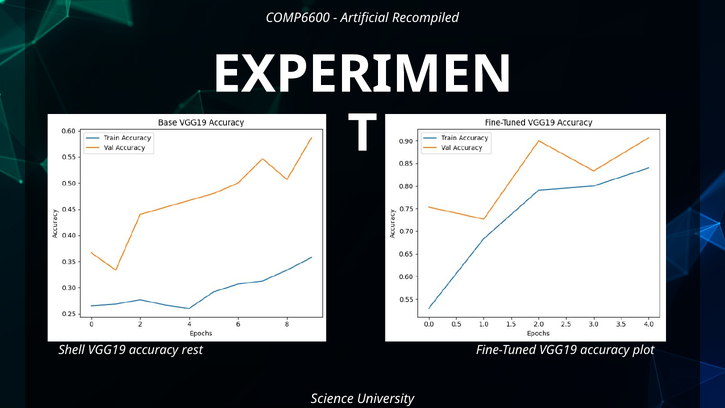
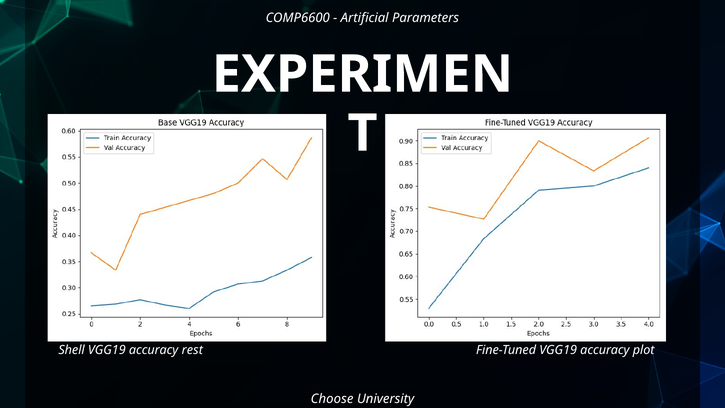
Recompiled: Recompiled -> Parameters
Science: Science -> Choose
